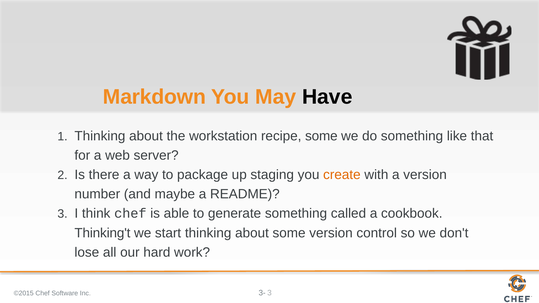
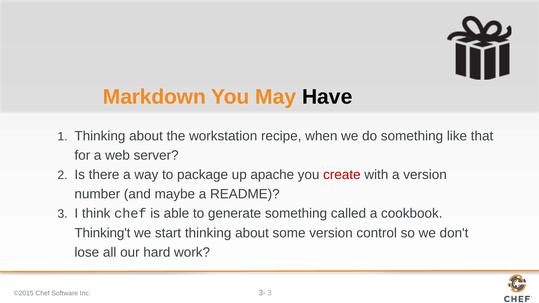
recipe some: some -> when
staging: staging -> apache
create colour: orange -> red
